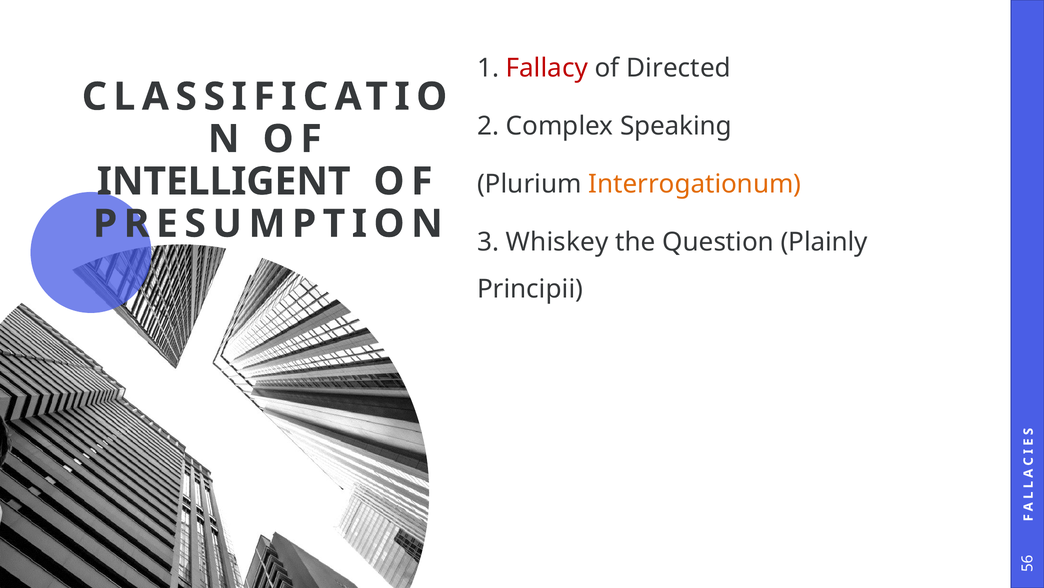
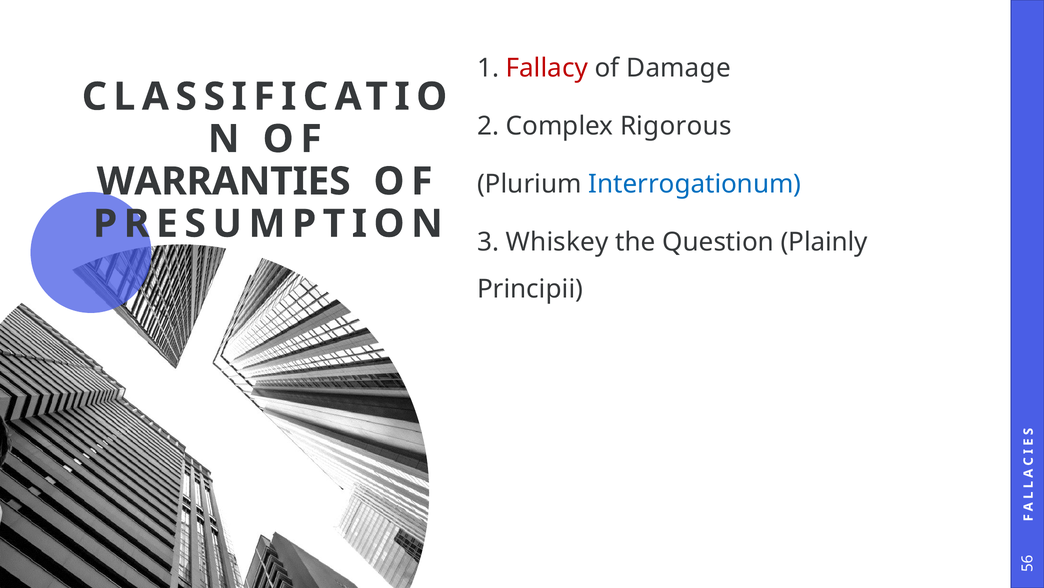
Directed: Directed -> Damage
Speaking: Speaking -> Rigorous
INTELLIGENT: INTELLIGENT -> WARRANTIES
Interrogationum colour: orange -> blue
